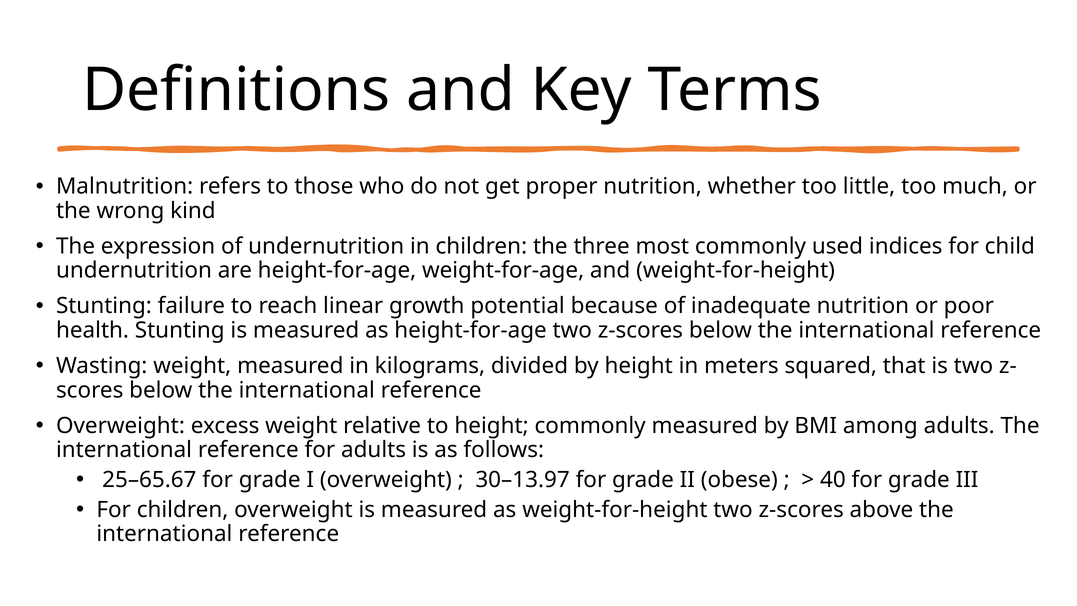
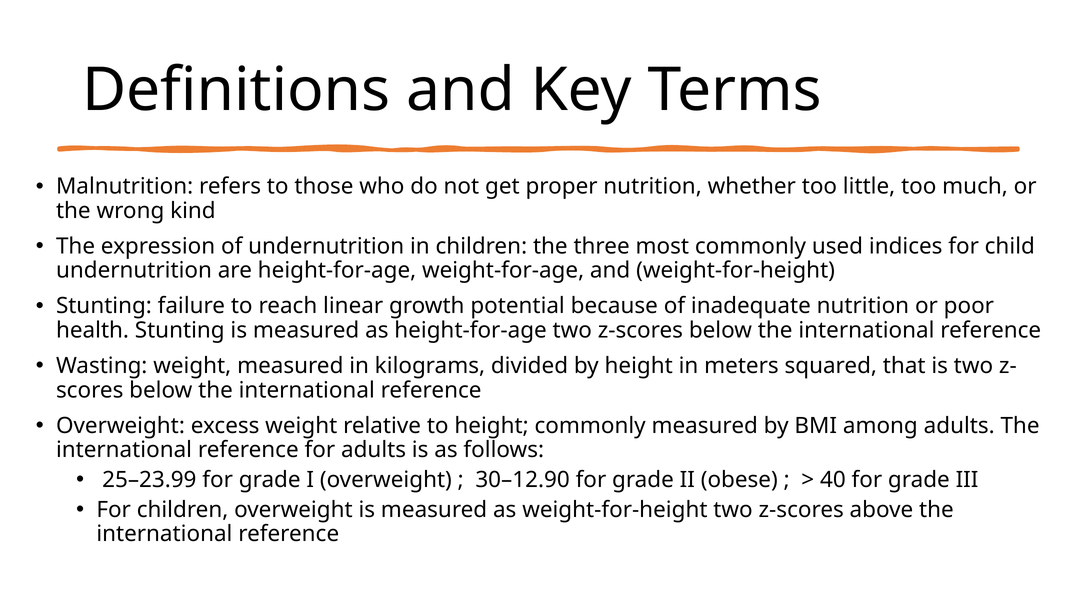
25–65.67: 25–65.67 -> 25–23.99
30–13.97: 30–13.97 -> 30–12.90
